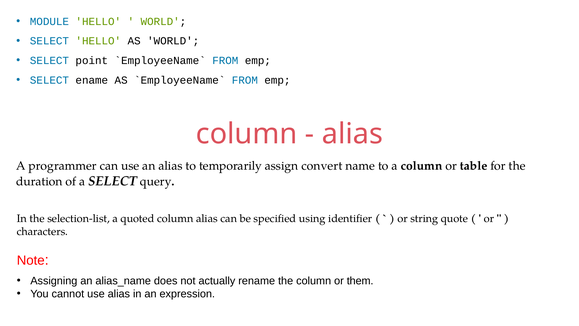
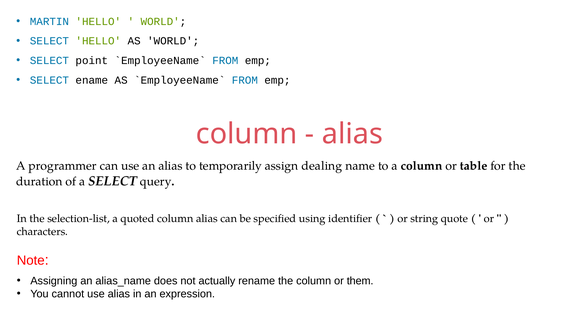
MODULE: MODULE -> MARTIN
convert: convert -> dealing
